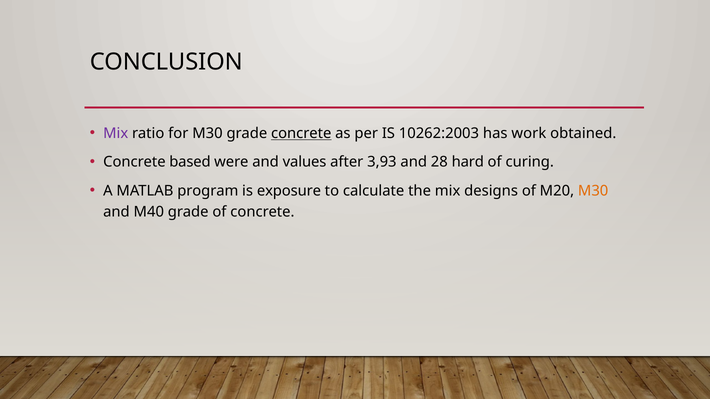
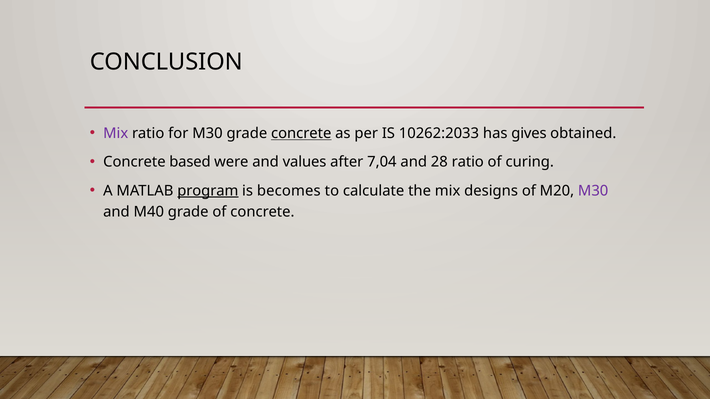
10262:2003: 10262:2003 -> 10262:2033
work: work -> gives
3,93: 3,93 -> 7,04
28 hard: hard -> ratio
program underline: none -> present
exposure: exposure -> becomes
M30 at (593, 191) colour: orange -> purple
